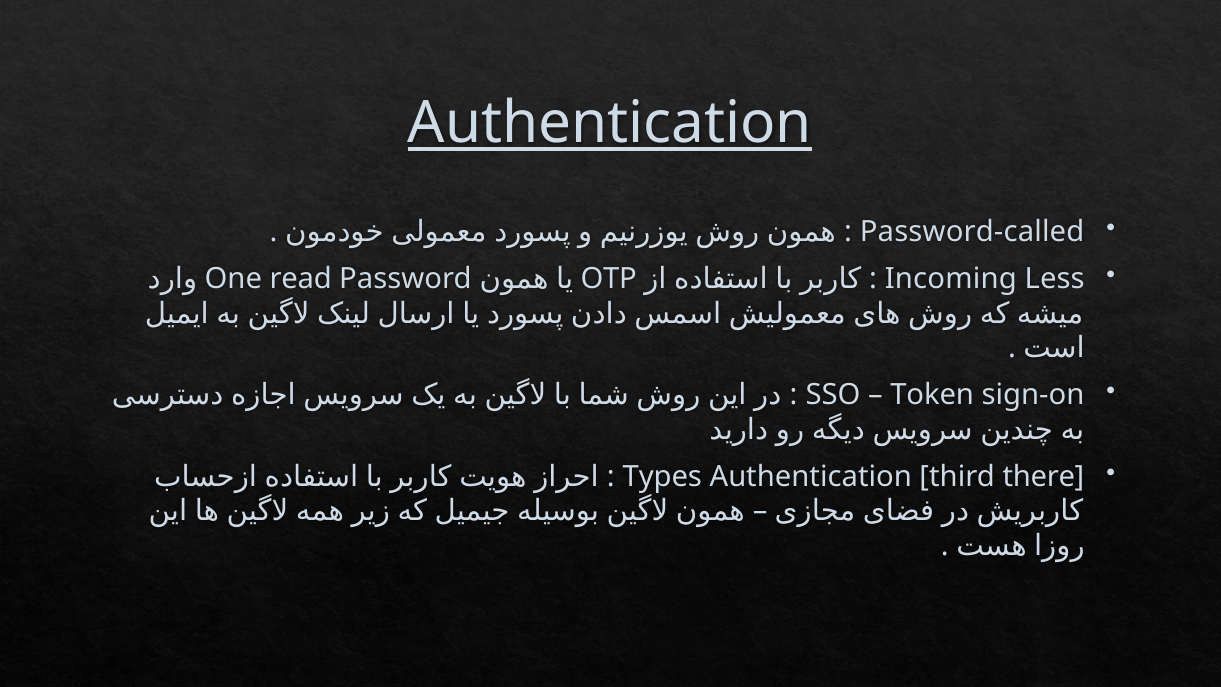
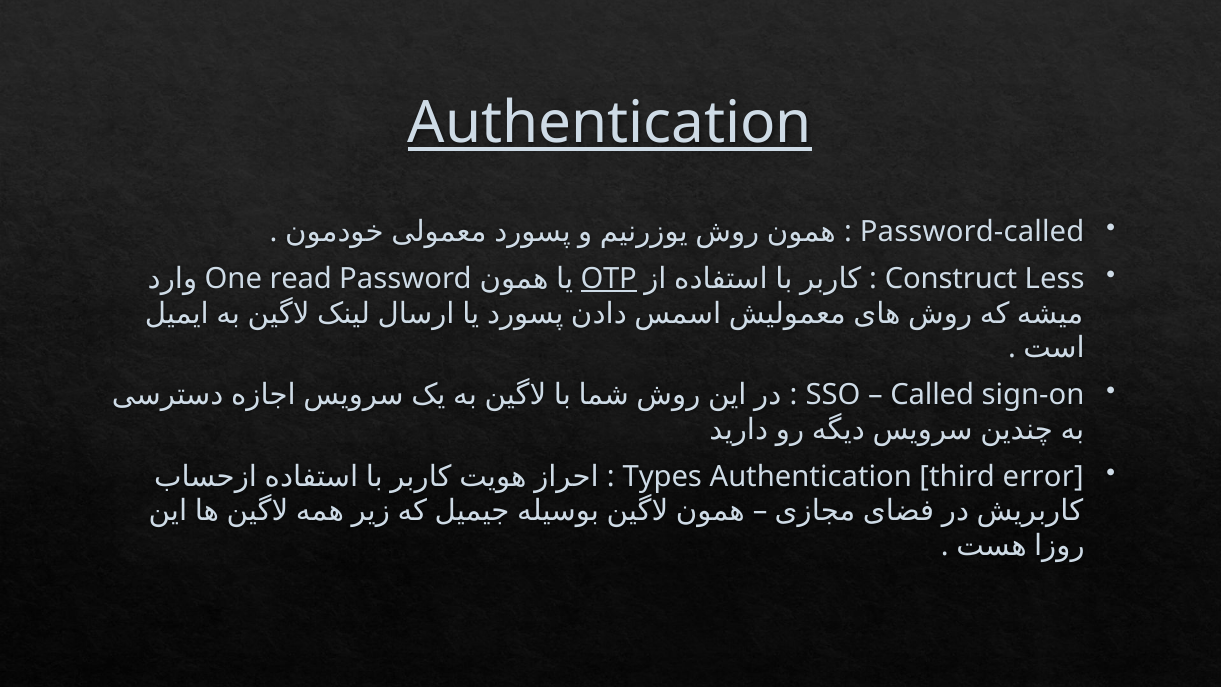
OTP underline: none -> present
Incoming: Incoming -> Construct
Token: Token -> Called
there: there -> error
